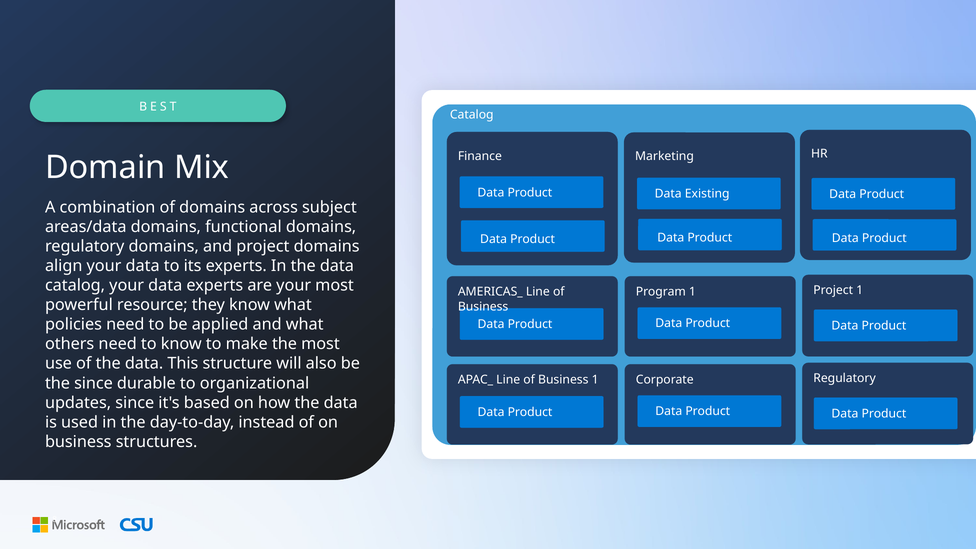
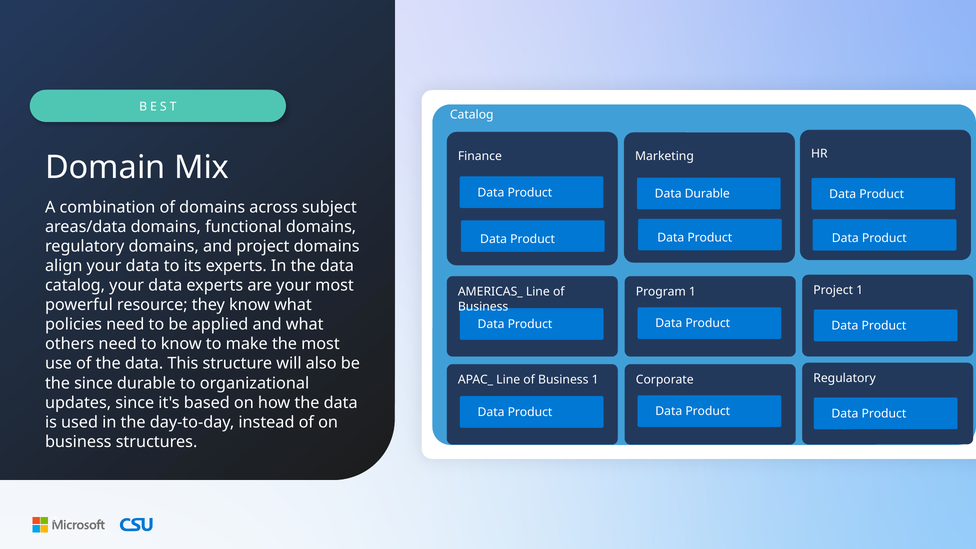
Data Existing: Existing -> Durable
